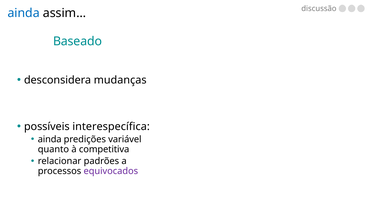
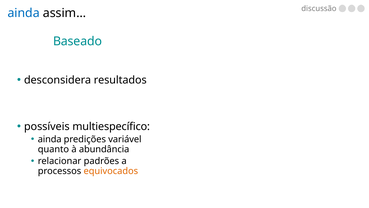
mudanças: mudanças -> resultados
interespecífica: interespecífica -> multiespecífico
competitiva: competitiva -> abundância
equivocados colour: purple -> orange
